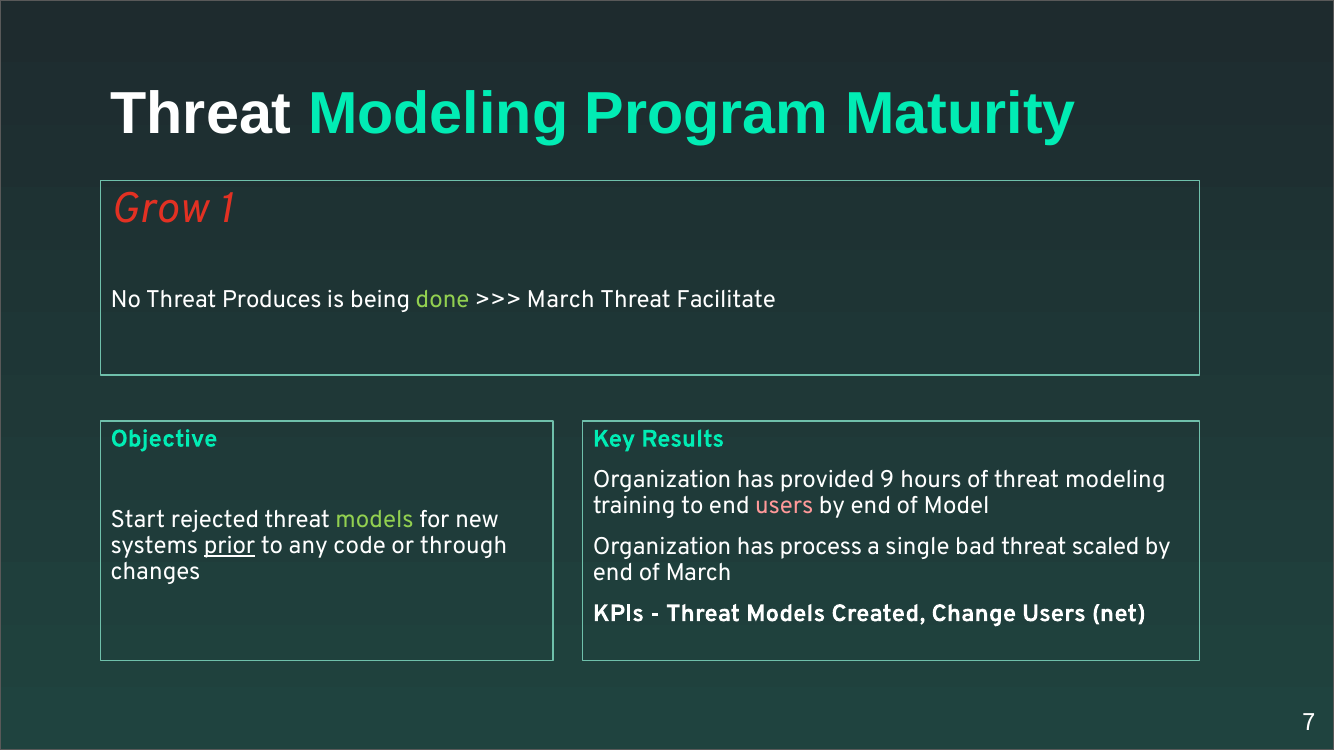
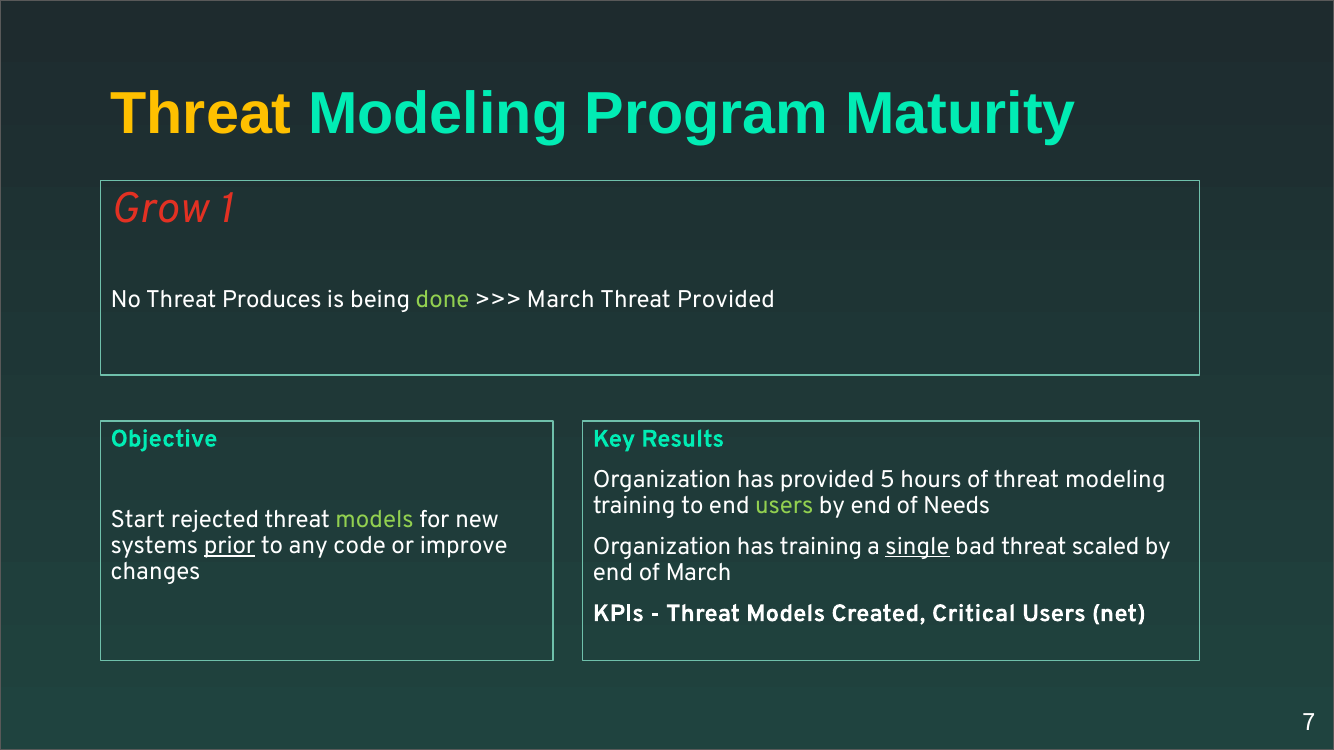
Threat at (201, 114) colour: white -> yellow
Threat Facilitate: Facilitate -> Provided
9: 9 -> 5
users at (784, 506) colour: pink -> light green
Model: Model -> Needs
through: through -> improve
has process: process -> training
single underline: none -> present
Change: Change -> Critical
